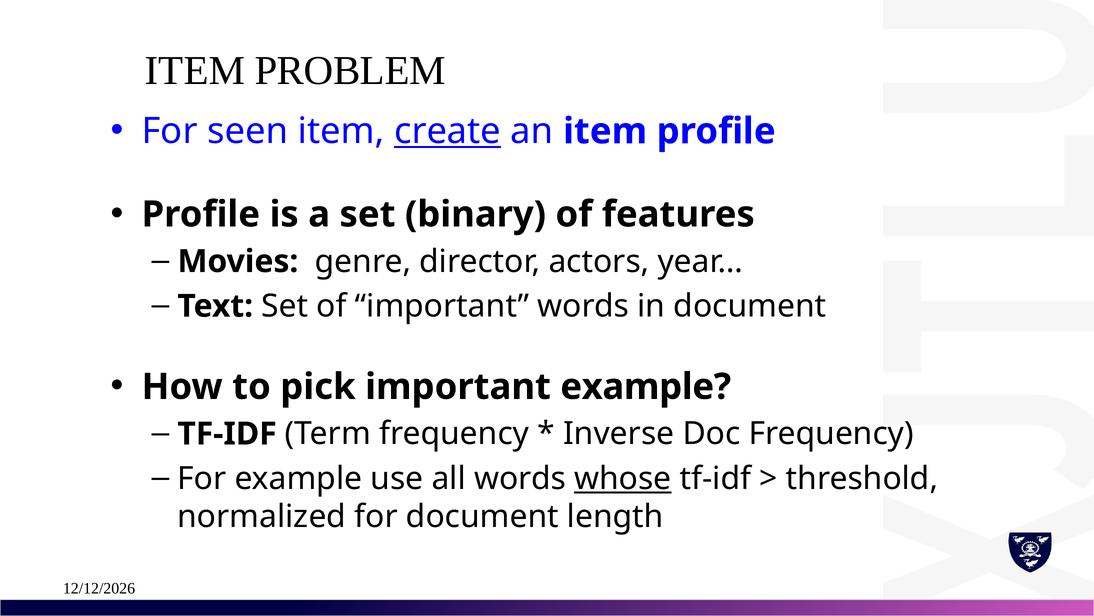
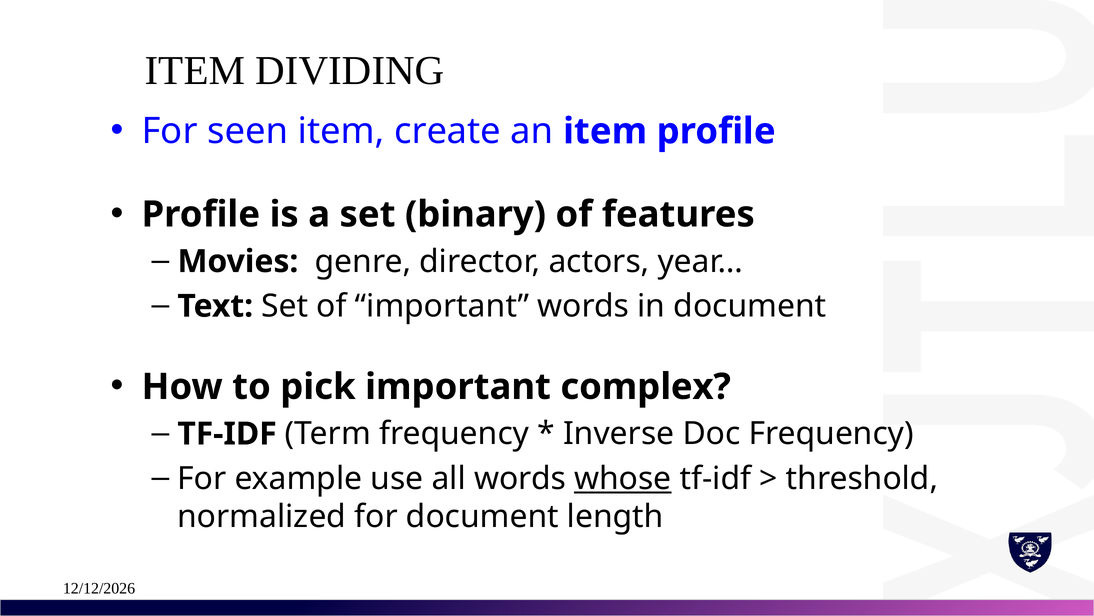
PROBLEM: PROBLEM -> DIVIDING
create underline: present -> none
important example: example -> complex
